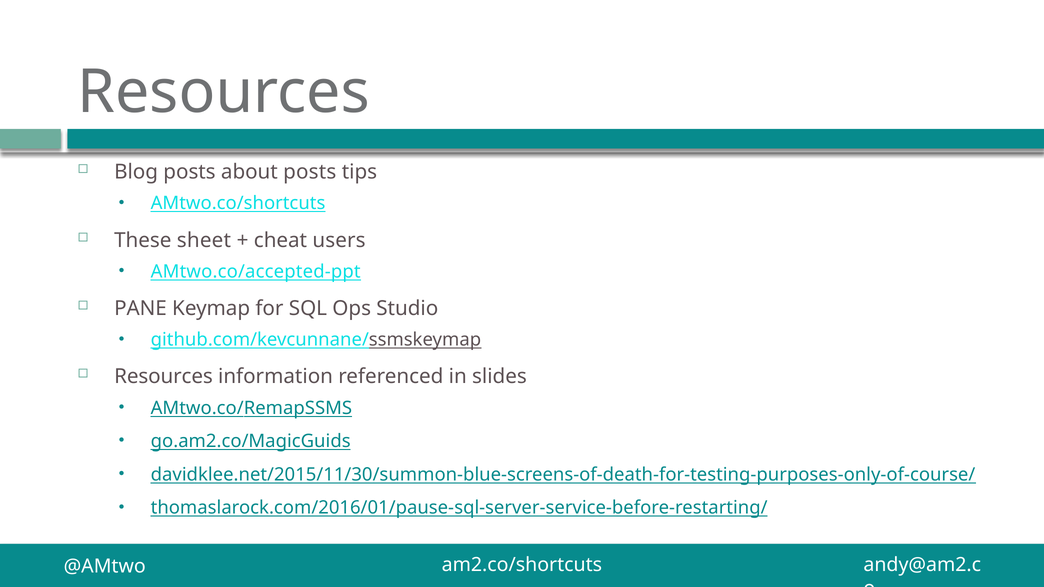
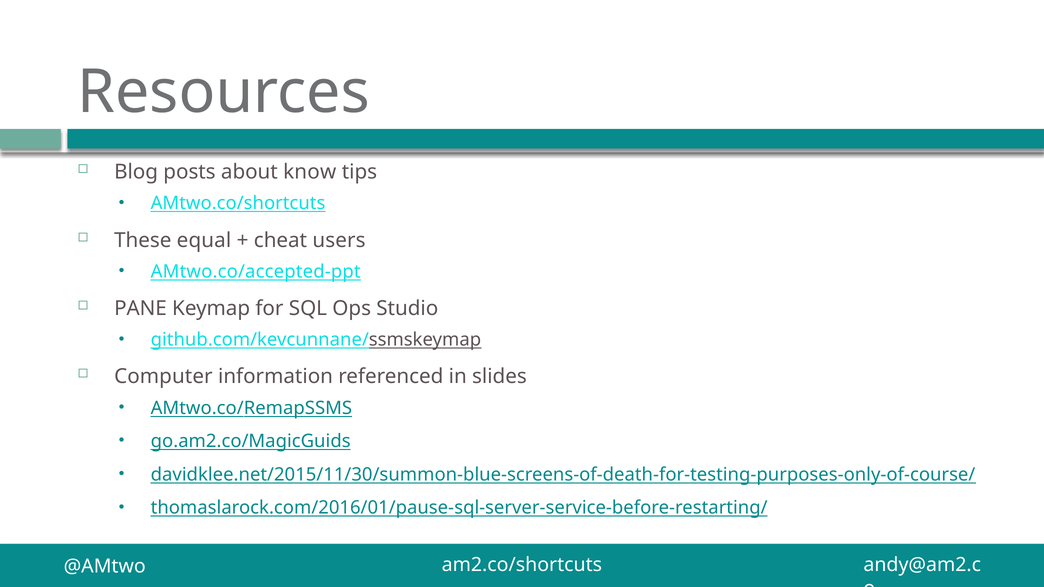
about posts: posts -> know
sheet: sheet -> equal
Resources at (164, 377): Resources -> Computer
